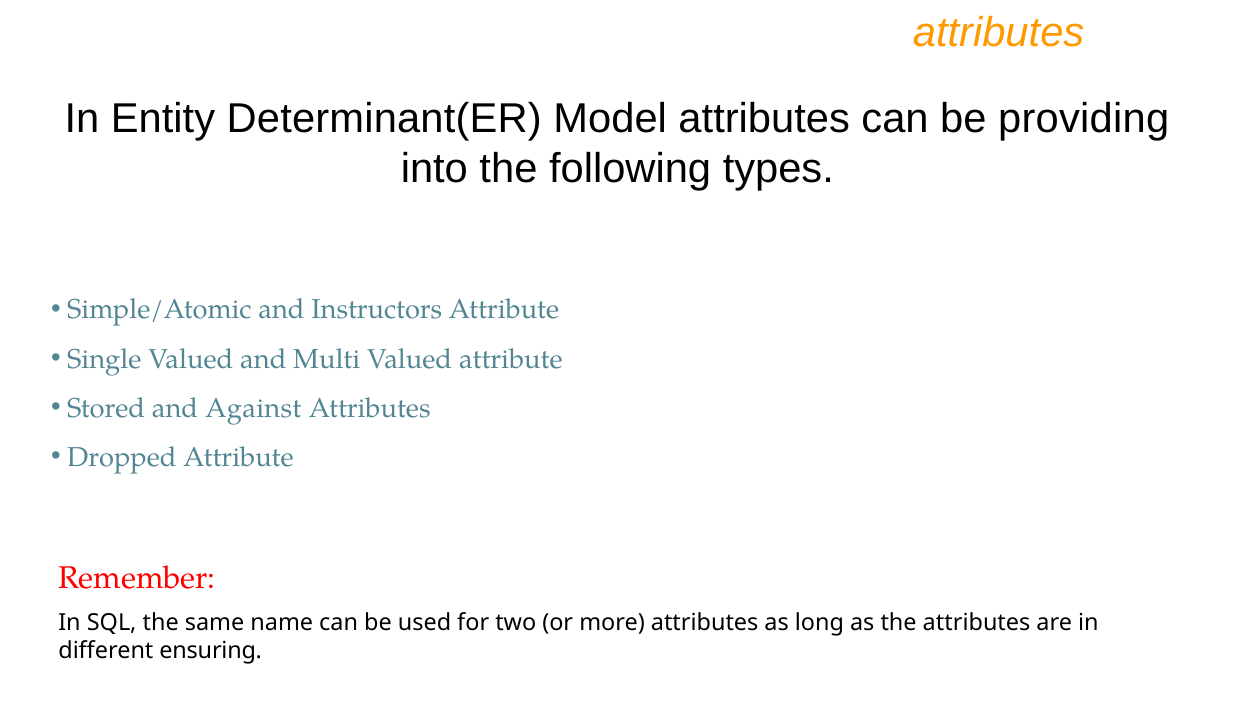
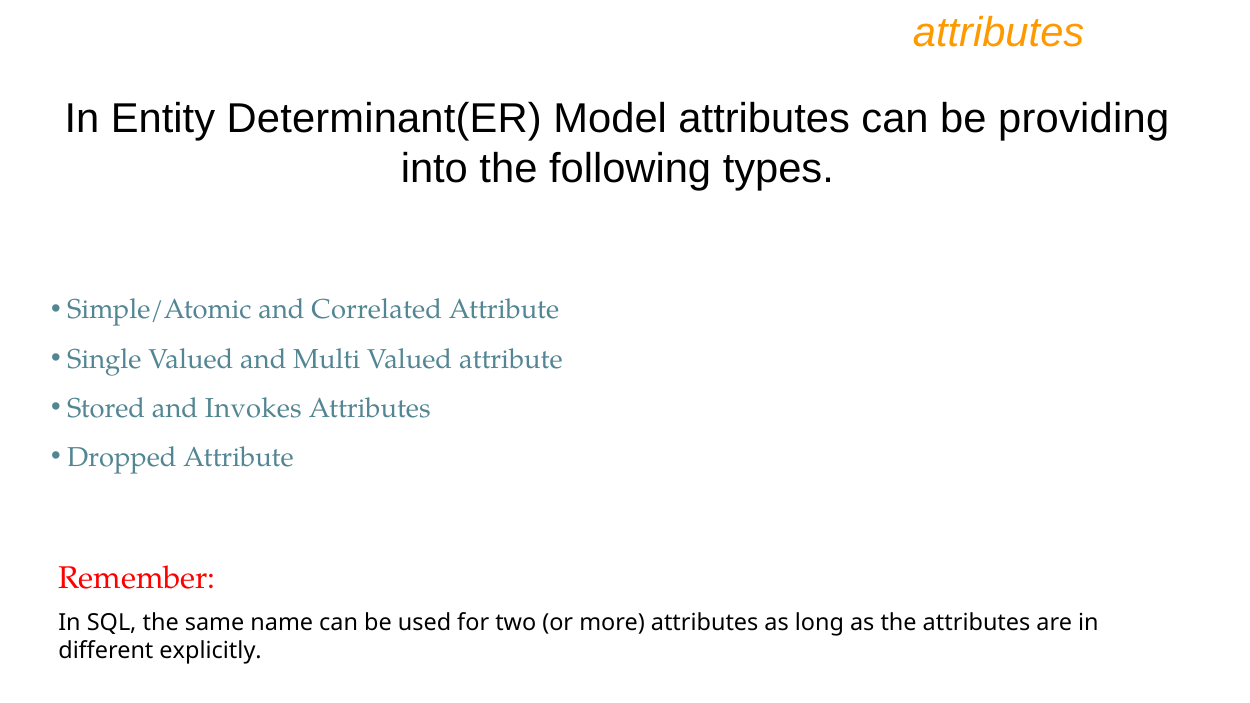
Instructors: Instructors -> Correlated
Against: Against -> Invokes
ensuring: ensuring -> explicitly
